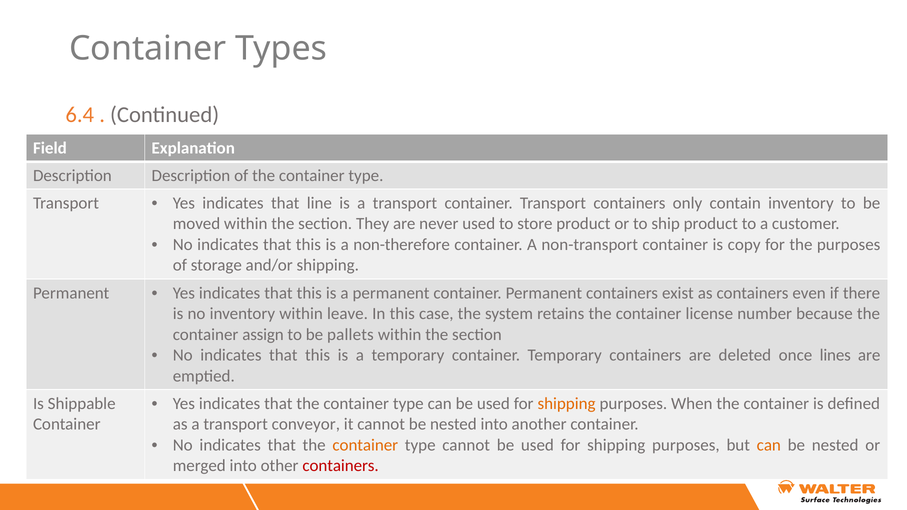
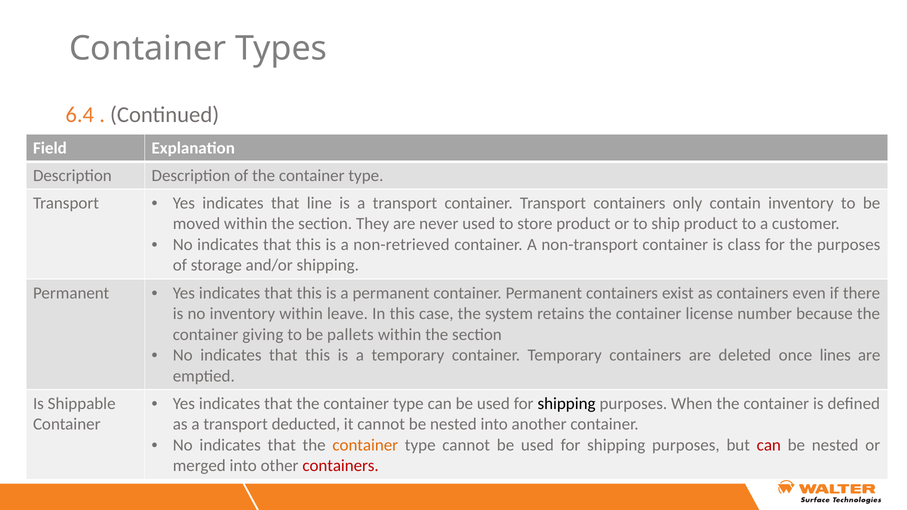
non-therefore: non-therefore -> non-retrieved
copy: copy -> class
assign: assign -> giving
shipping at (567, 404) colour: orange -> black
conveyor: conveyor -> deducted
can at (769, 445) colour: orange -> red
